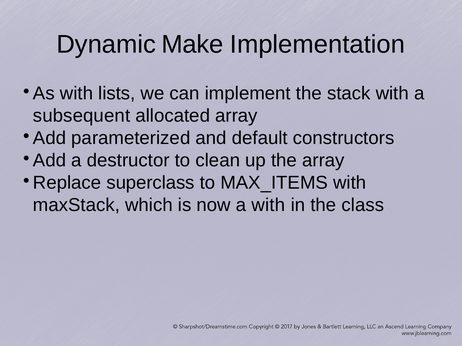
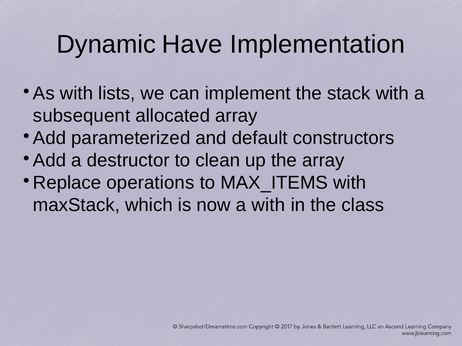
Make: Make -> Have
superclass: superclass -> operations
